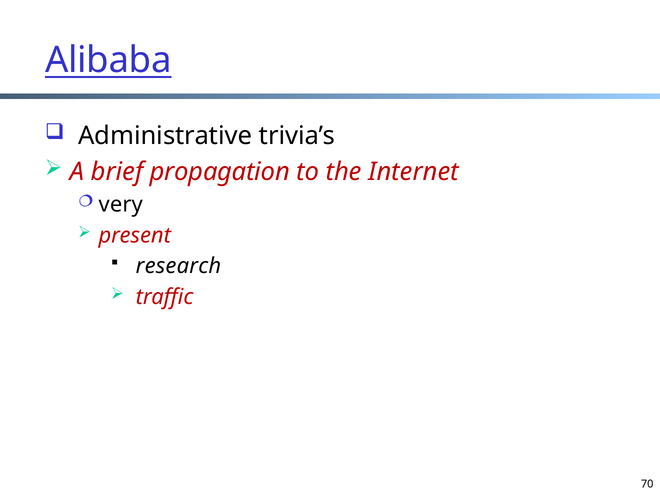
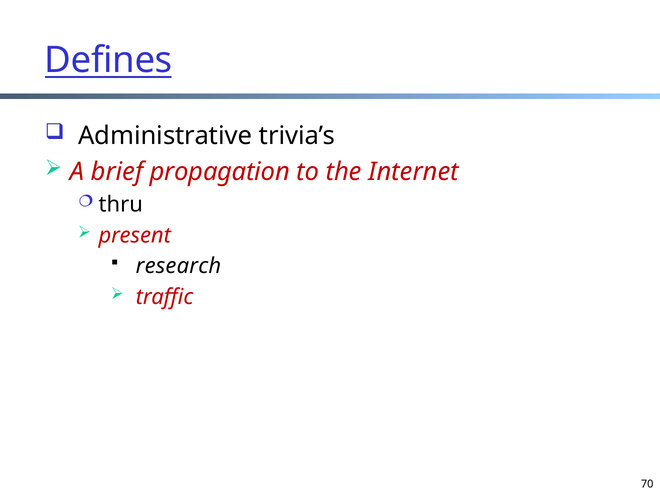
Alibaba: Alibaba -> Defines
very: very -> thru
